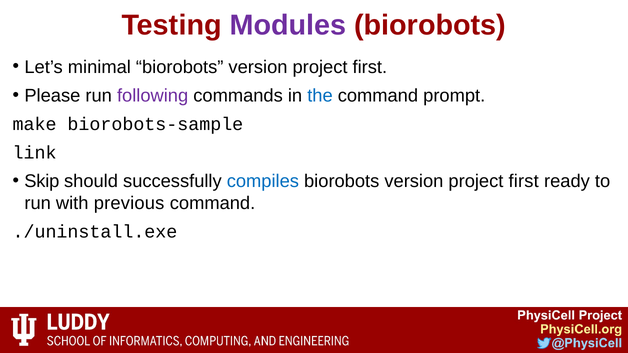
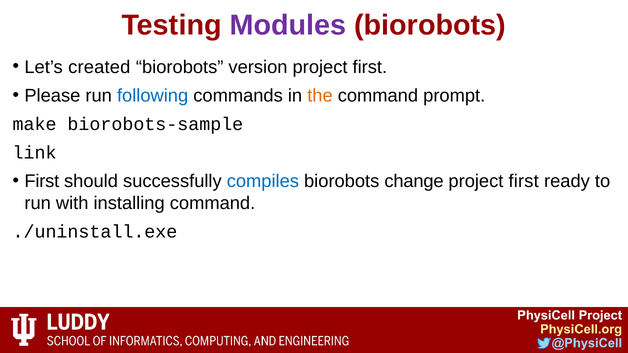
minimal: minimal -> created
following colour: purple -> blue
the colour: blue -> orange
Skip at (42, 181): Skip -> First
version at (414, 181): version -> change
previous: previous -> installing
